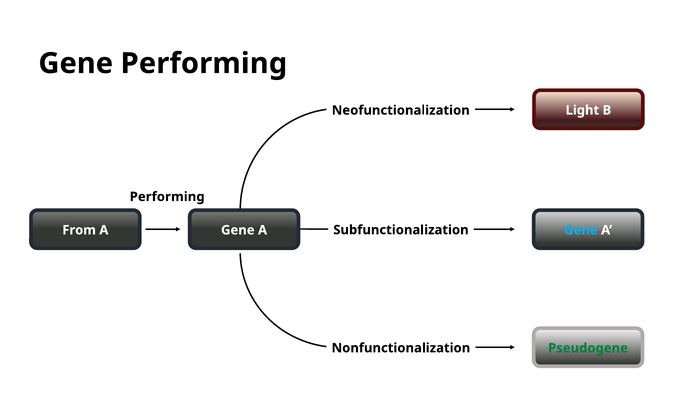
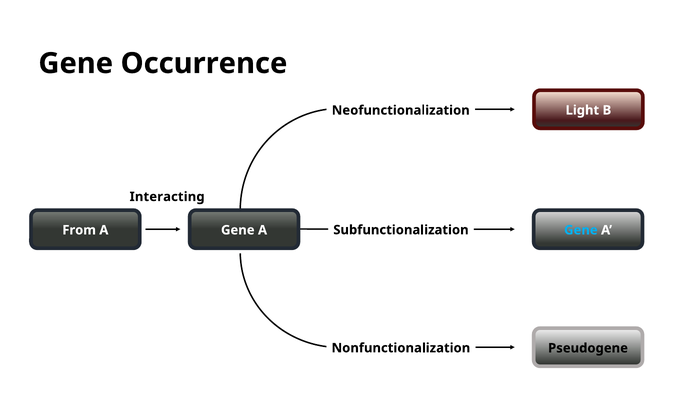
Gene Performing: Performing -> Occurrence
Performing at (167, 197): Performing -> Interacting
Pseudogene colour: green -> black
